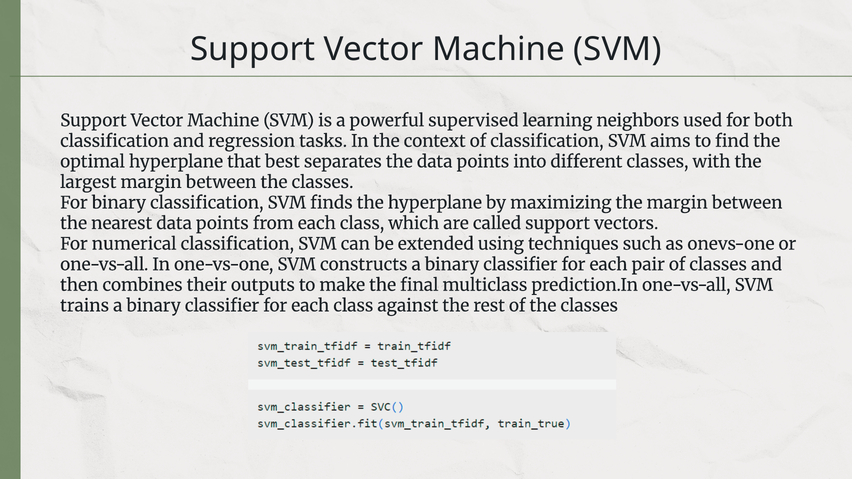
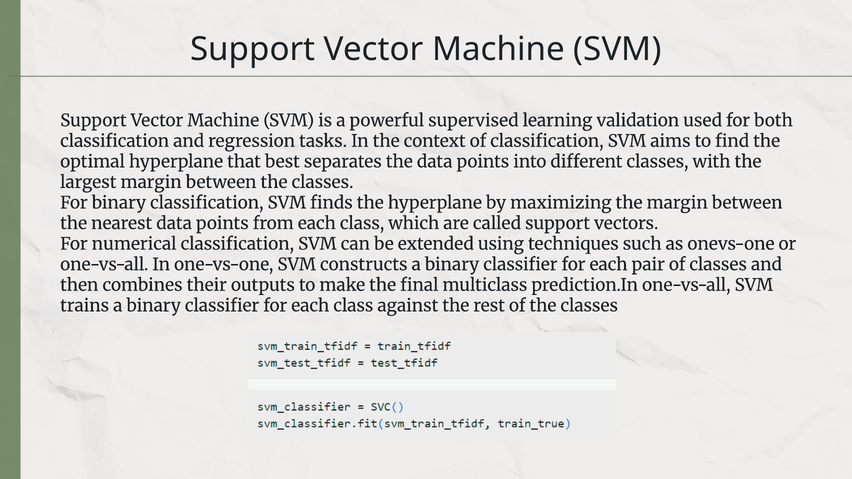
neighbors: neighbors -> validation
